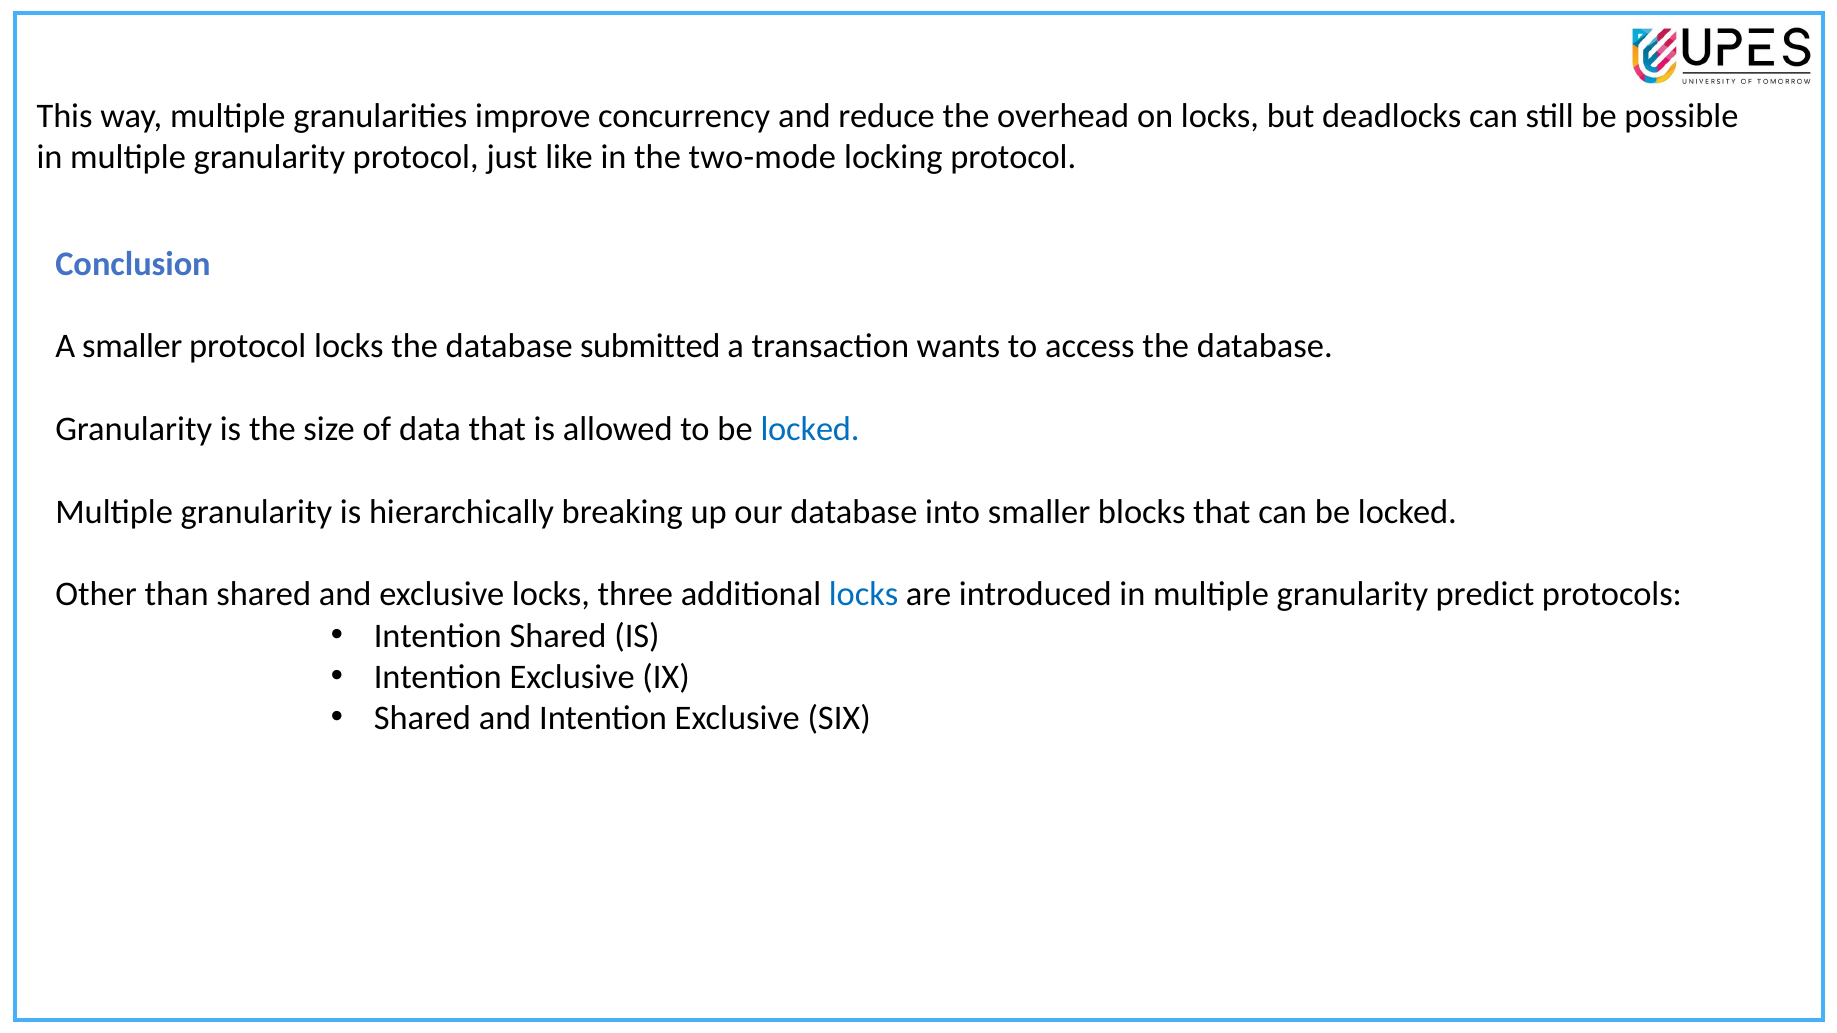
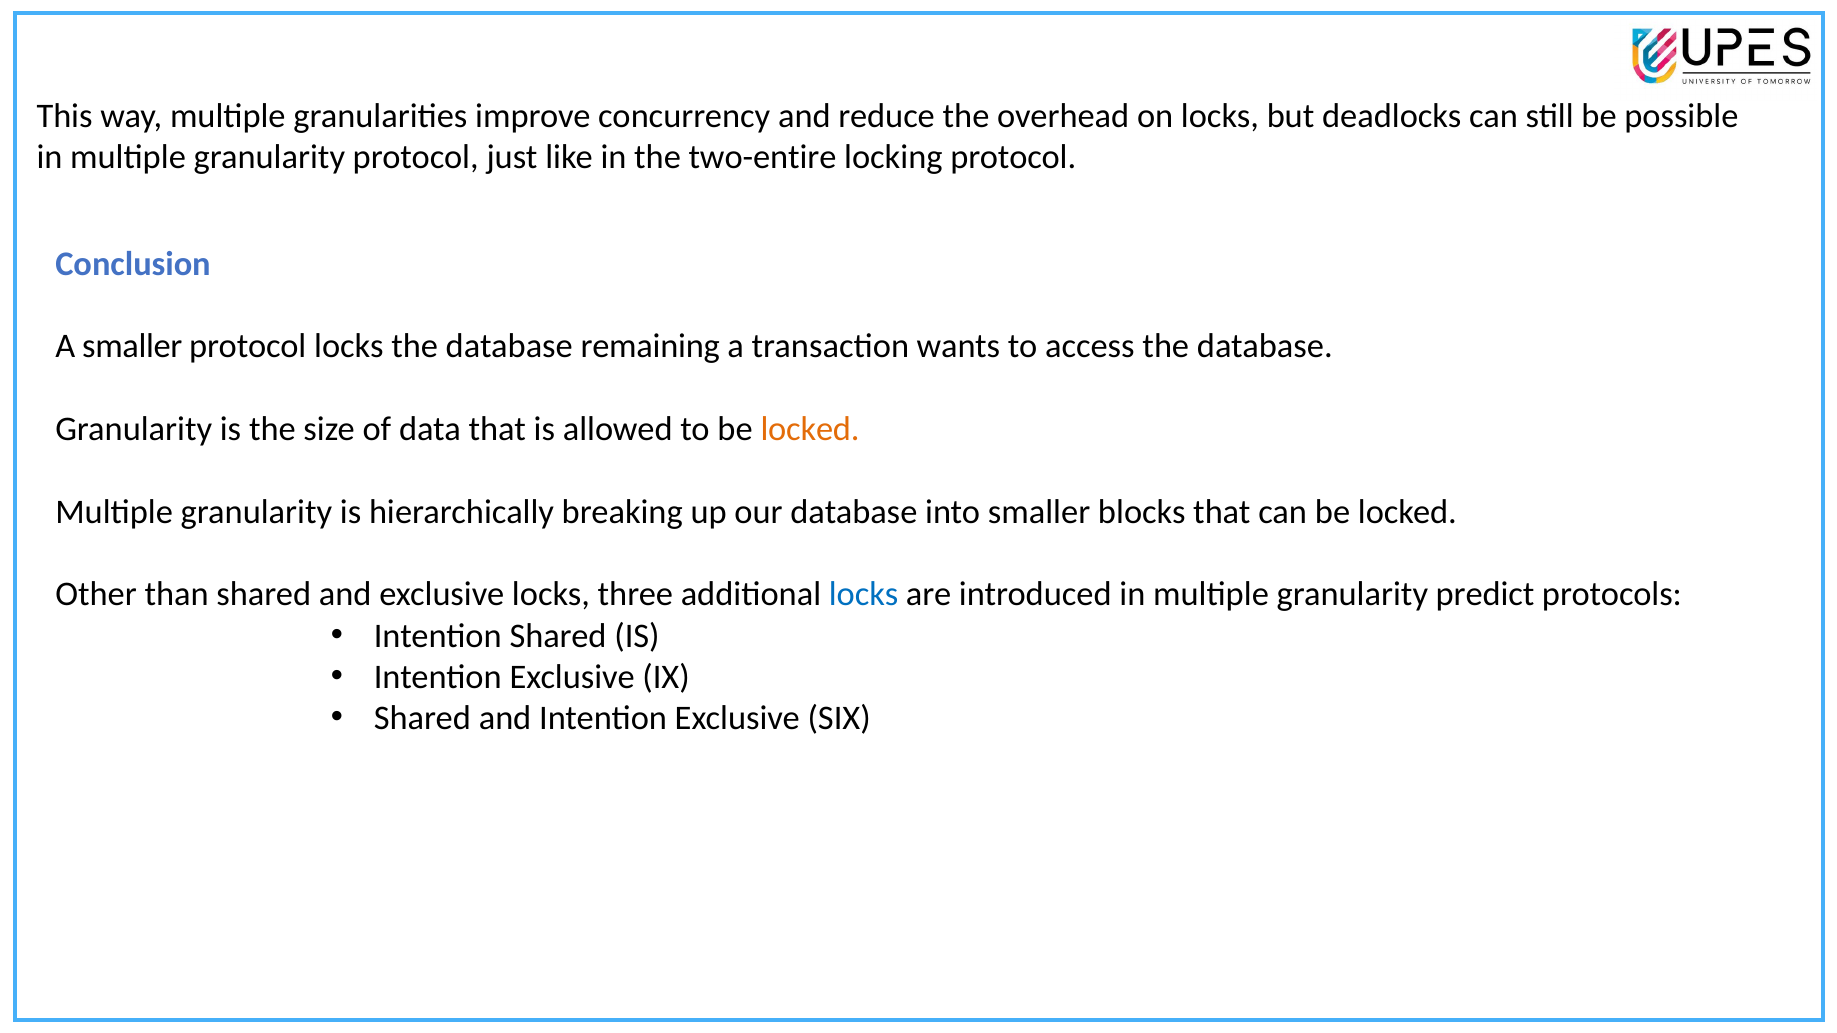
two-mode: two-mode -> two-entire
submitted: submitted -> remaining
locked at (810, 429) colour: blue -> orange
